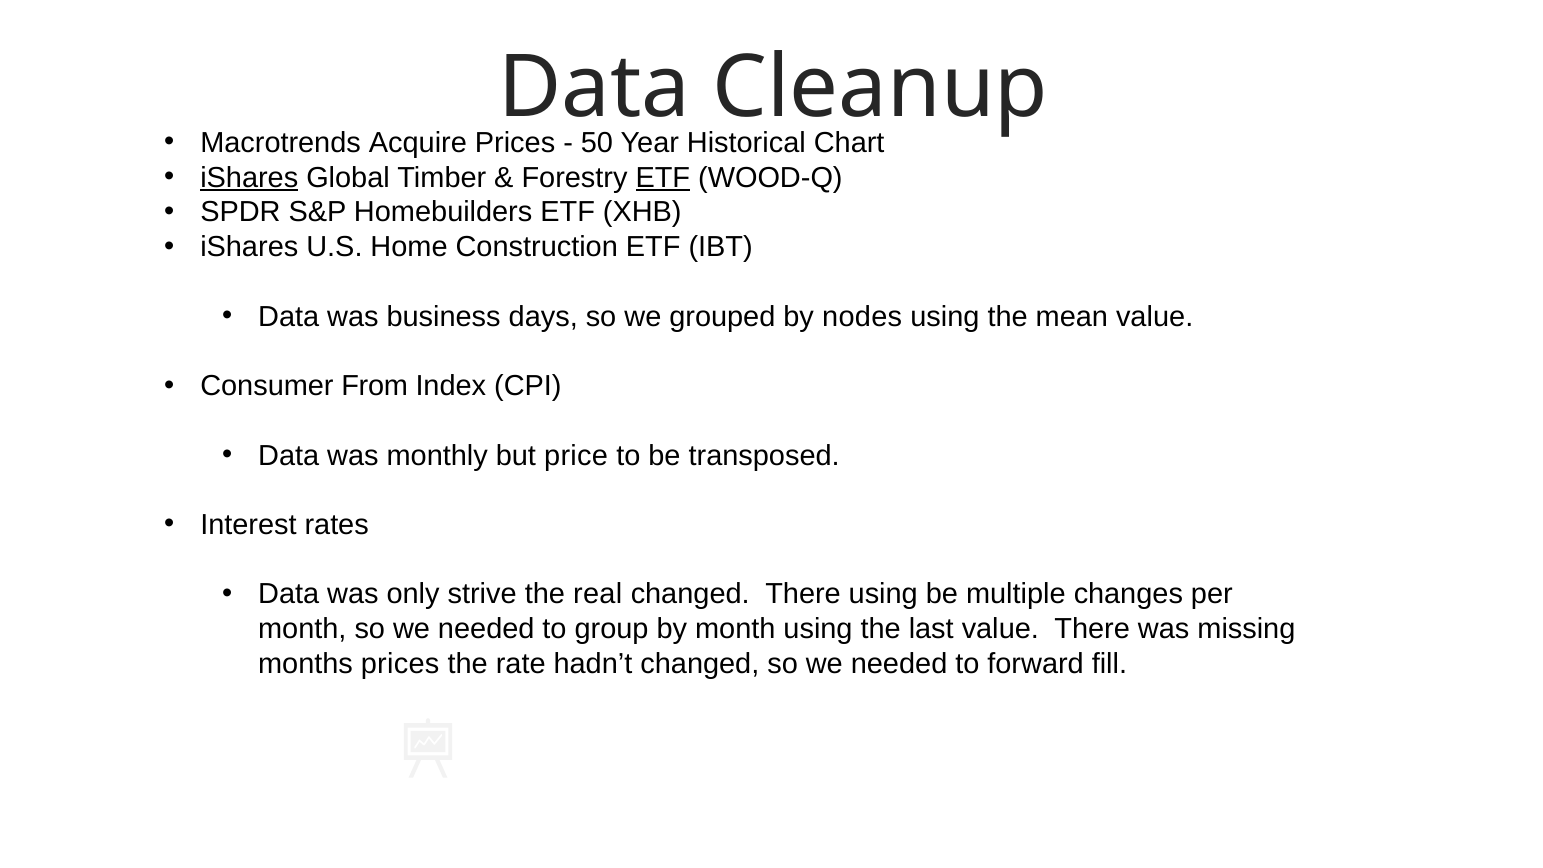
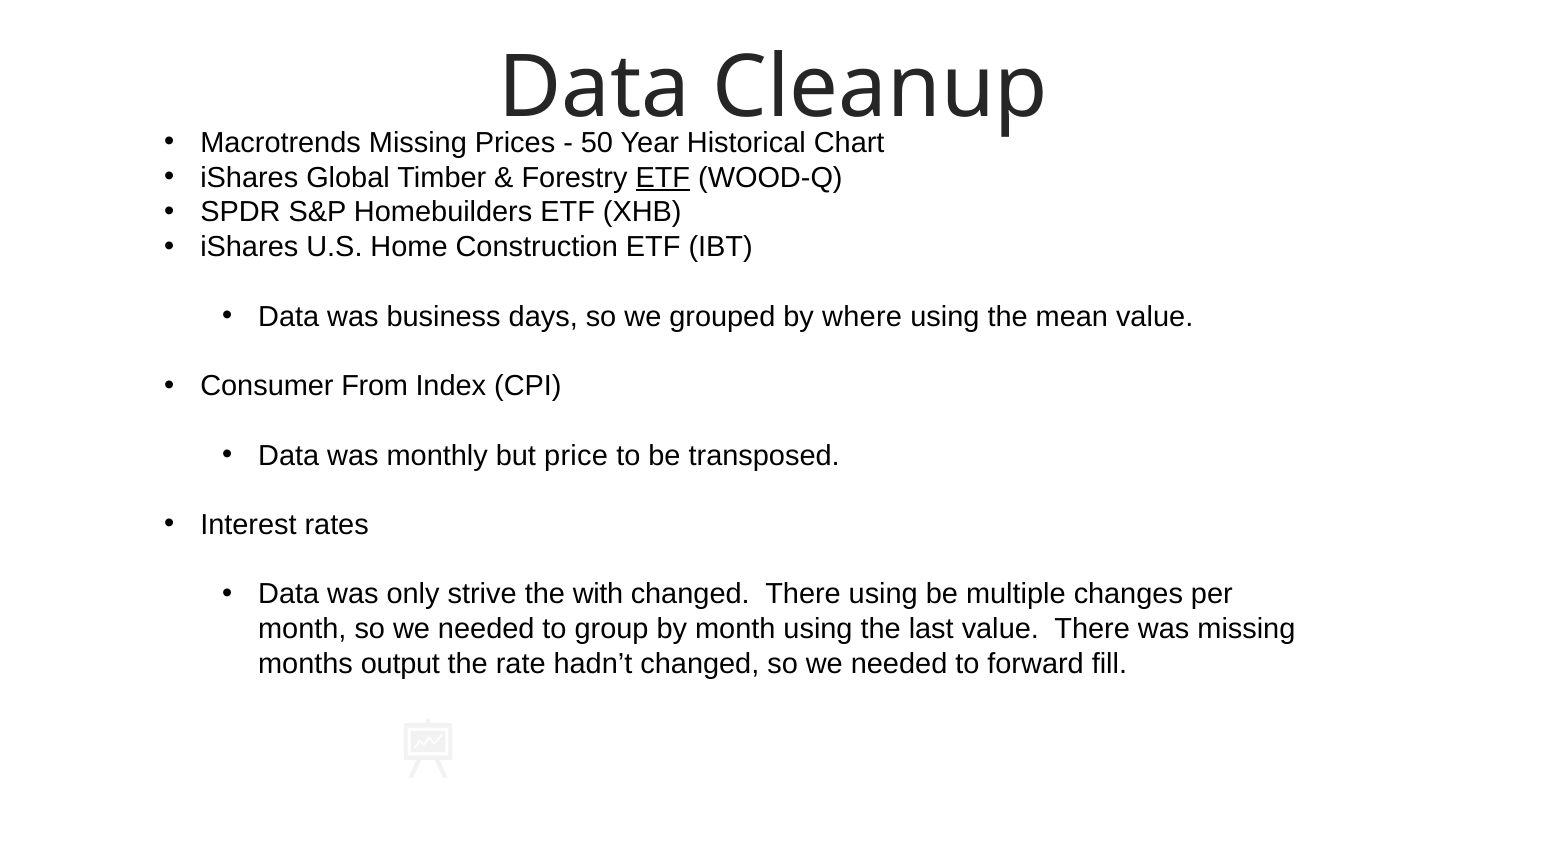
Macrotrends Acquire: Acquire -> Missing
iShares at (249, 178) underline: present -> none
nodes: nodes -> where
real: real -> with
months prices: prices -> output
